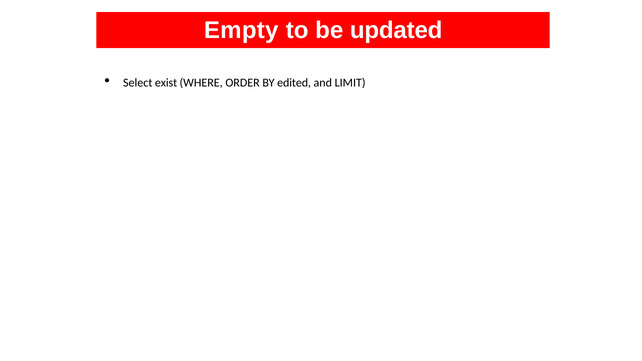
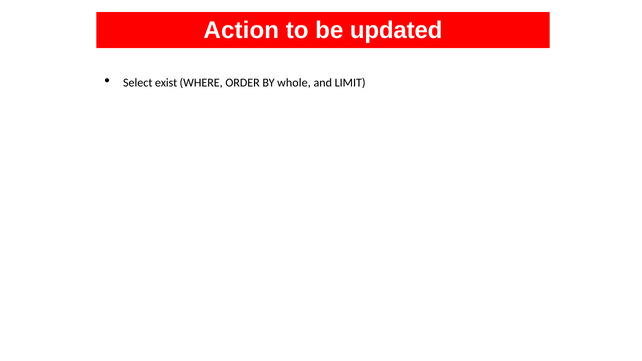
Empty: Empty -> Action
edited: edited -> whole
